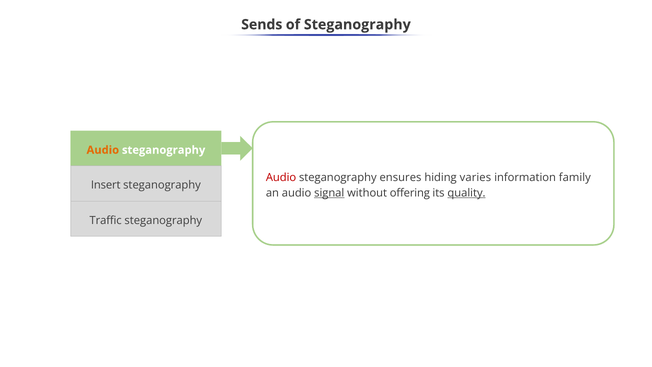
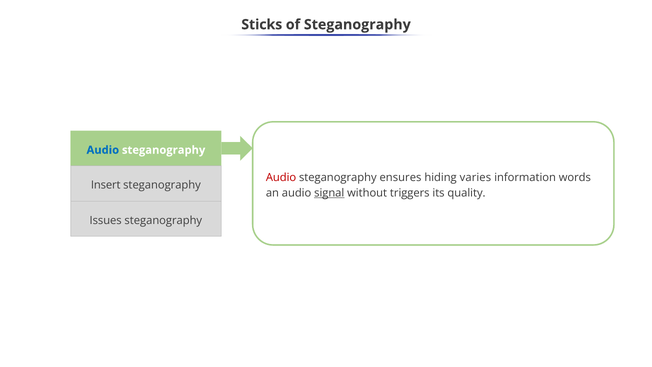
Sends: Sends -> Sticks
Audio at (103, 150) colour: orange -> blue
family: family -> words
offering: offering -> triggers
quality underline: present -> none
Traffic: Traffic -> Issues
